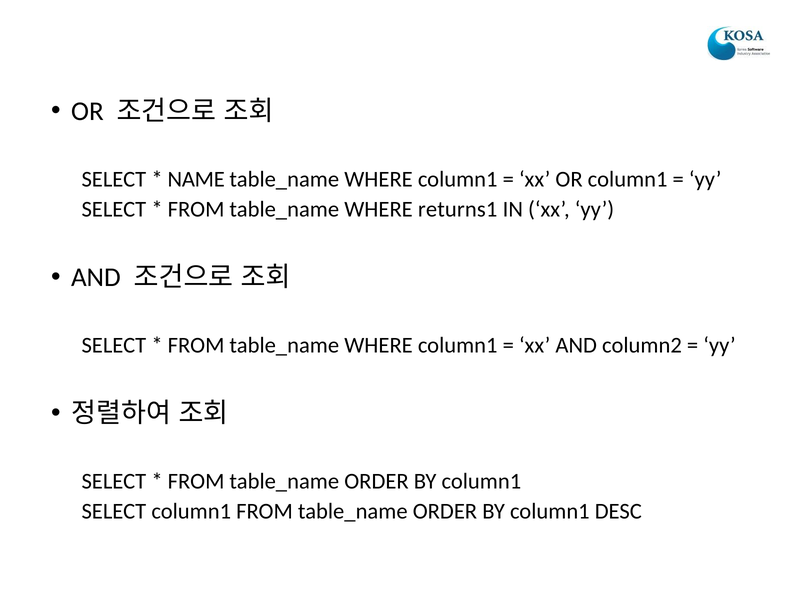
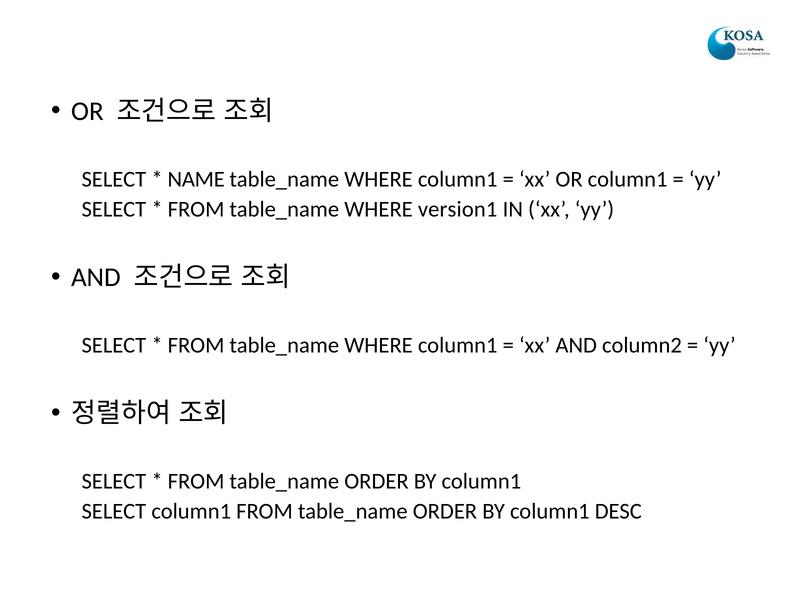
returns1: returns1 -> version1
